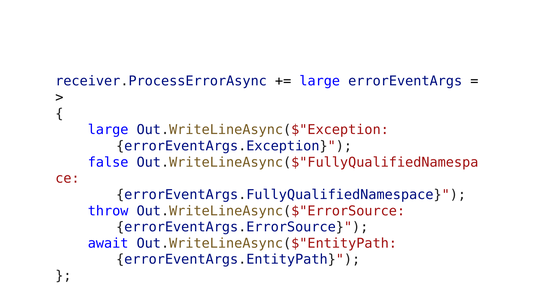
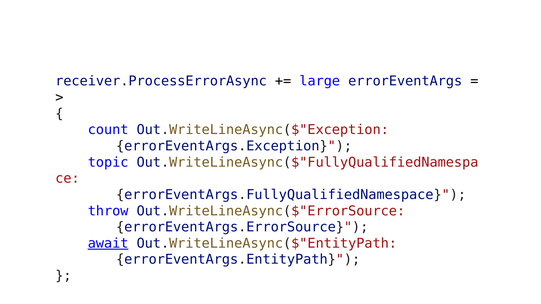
large at (108, 130): large -> count
false: false -> topic
await underline: none -> present
